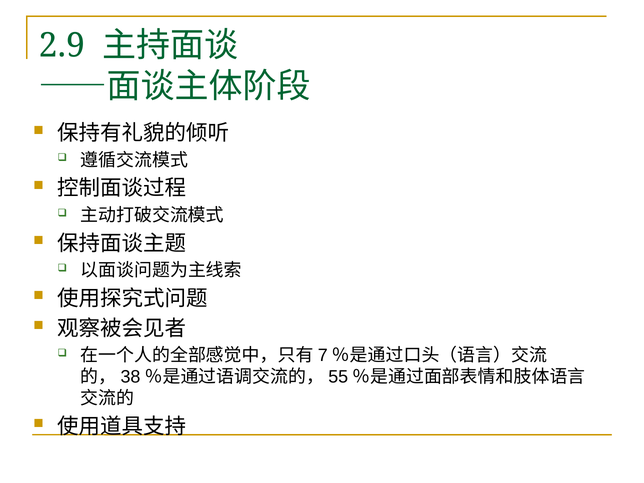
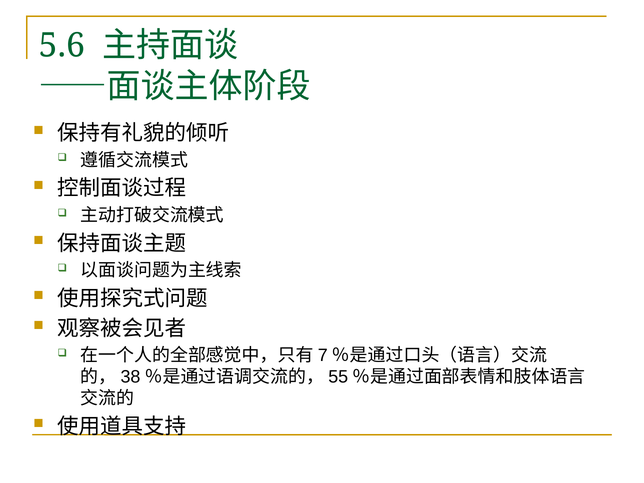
2.9: 2.9 -> 5.6
